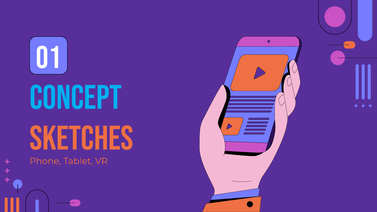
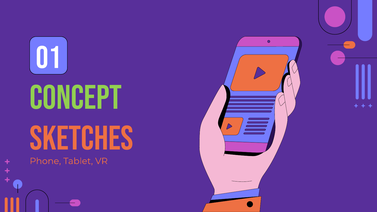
Concept colour: light blue -> light green
